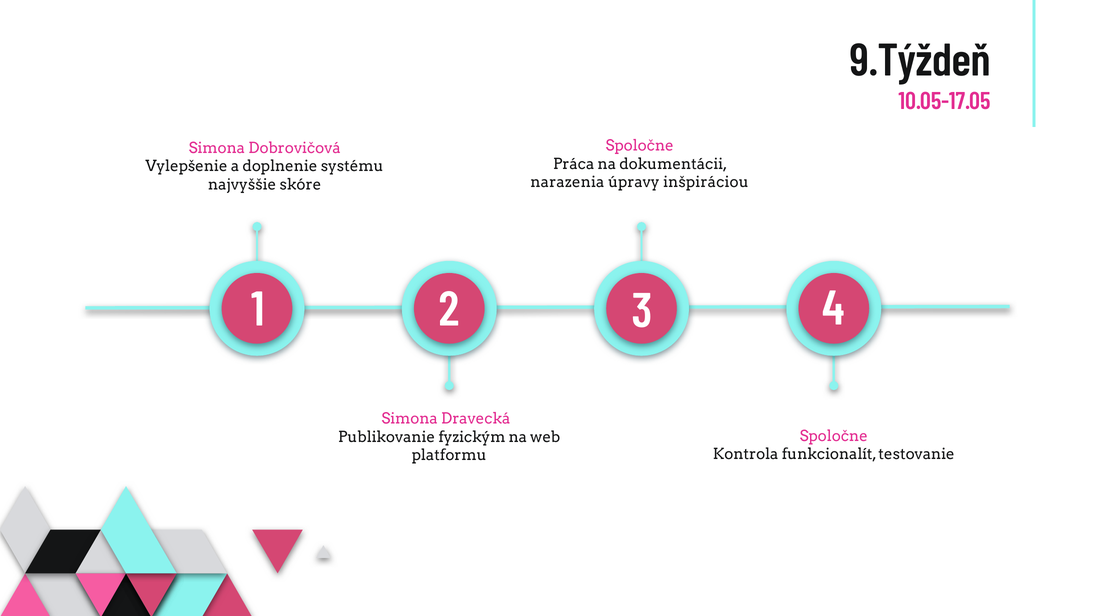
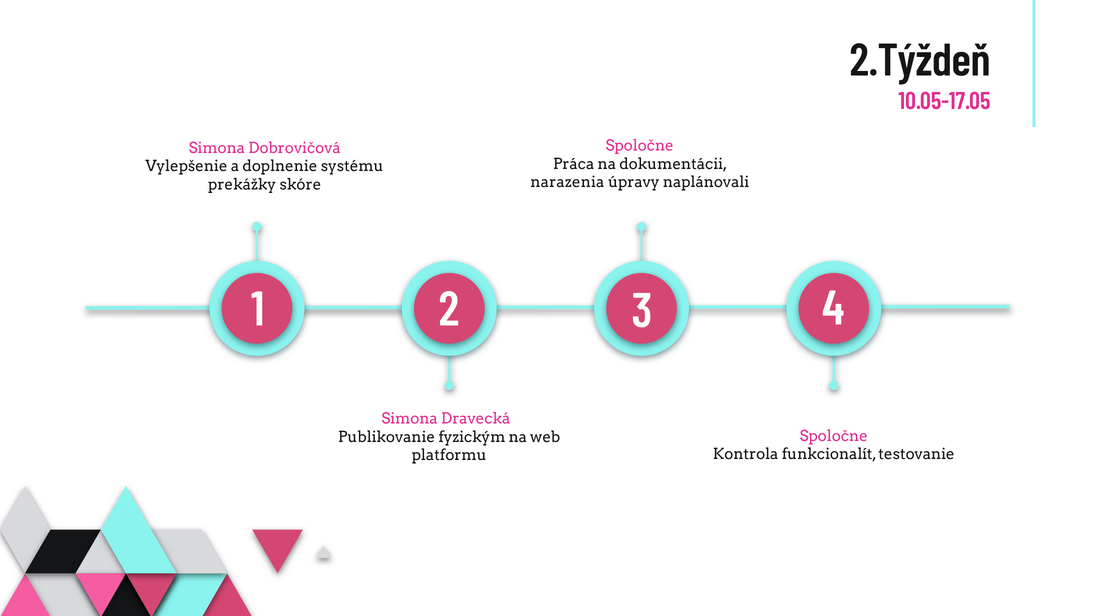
9.Týždeň: 9.Týždeň -> 2.Týždeň
inšpiráciou: inšpiráciou -> naplánovali
najvyššie: najvyššie -> prekážky
